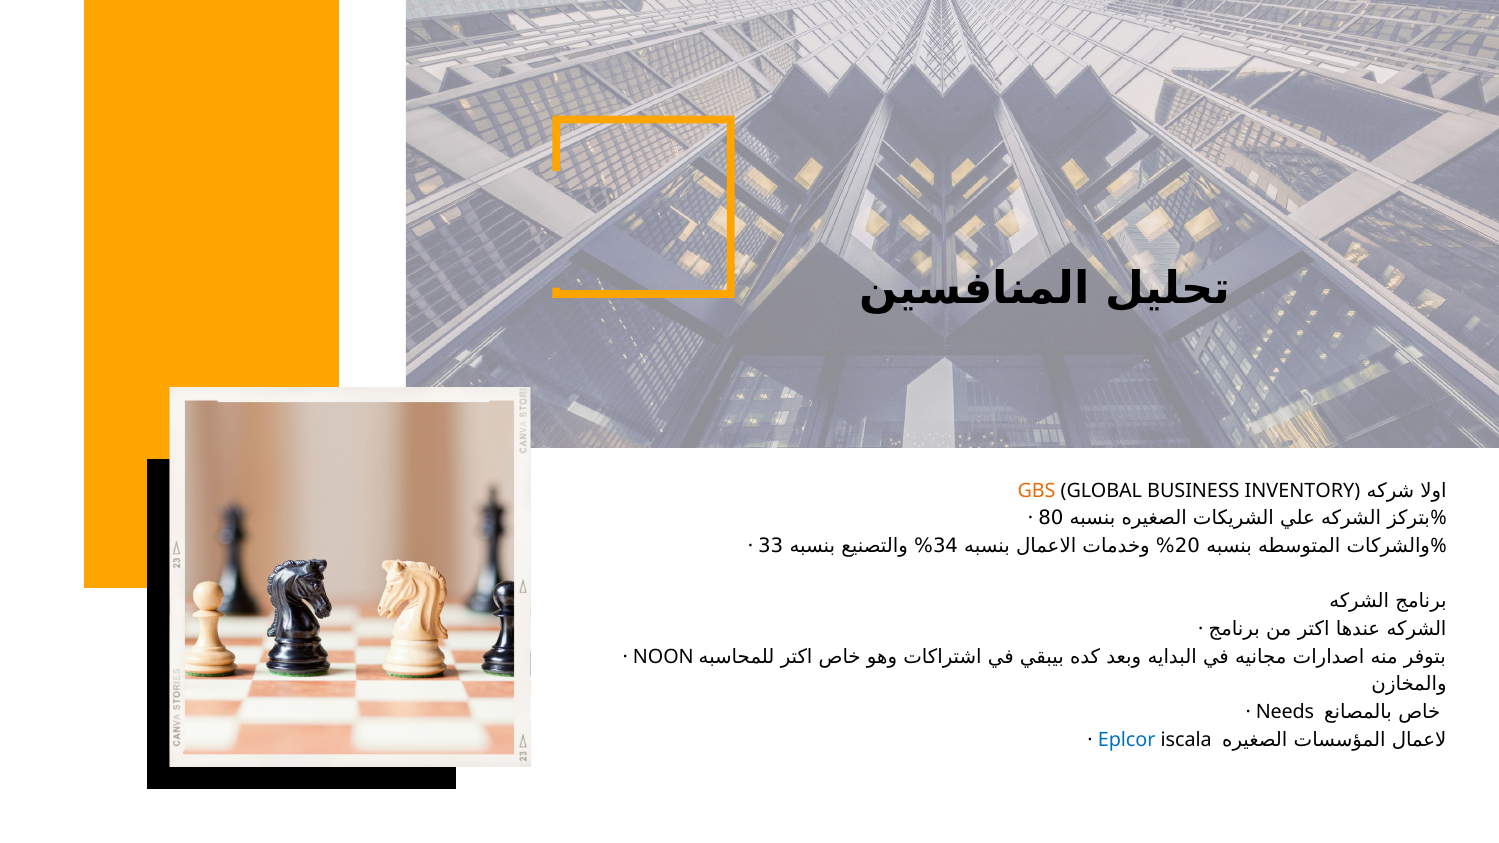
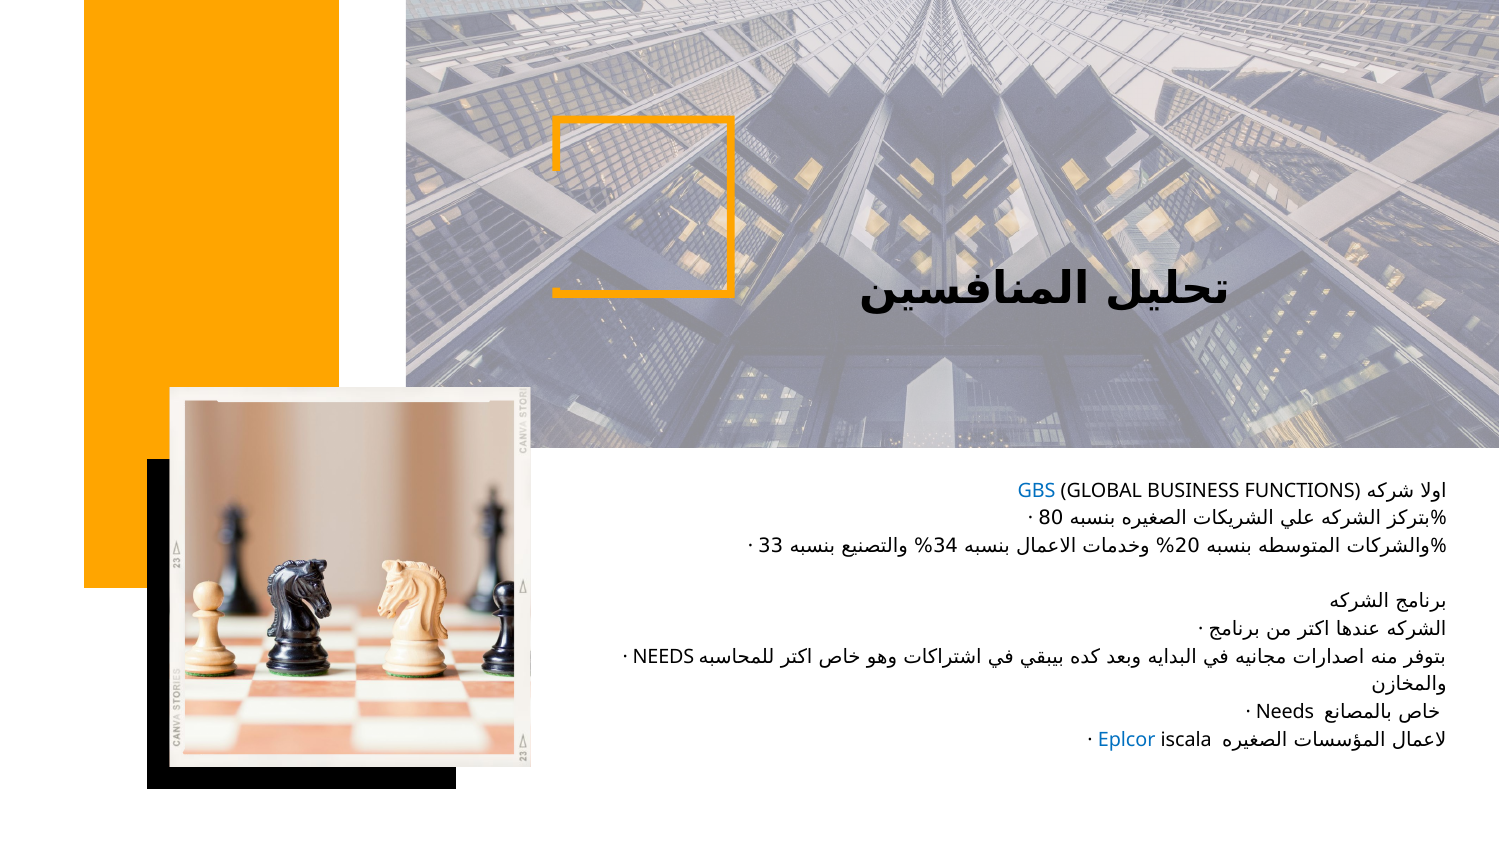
GBS colour: orange -> blue
INVENTORY: INVENTORY -> FUNCTIONS
NOON at (663, 657): NOON -> NEEDS
